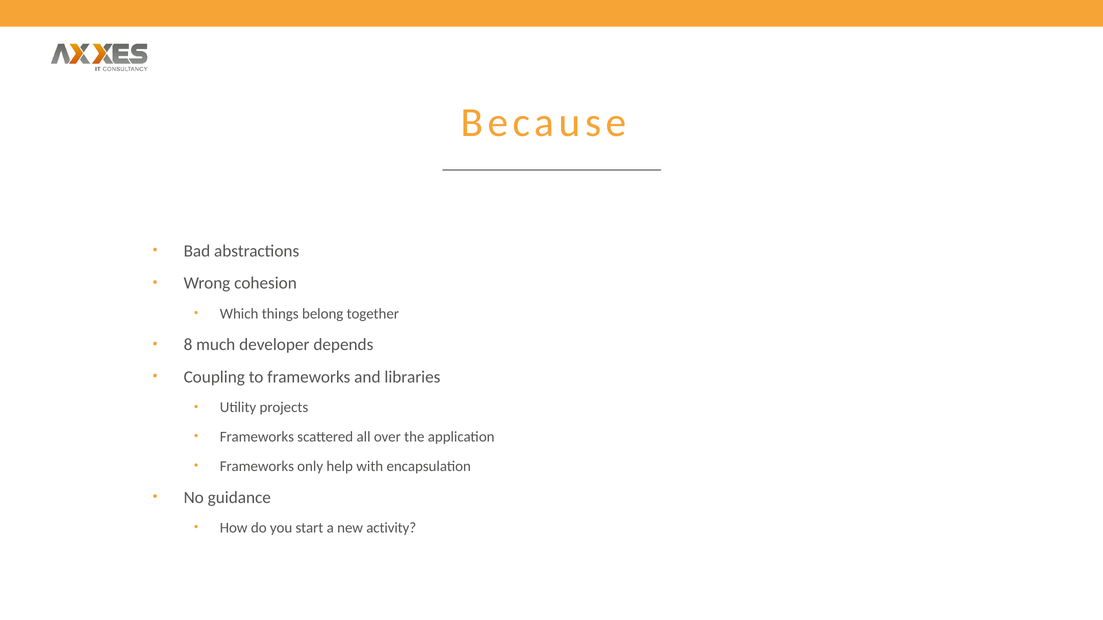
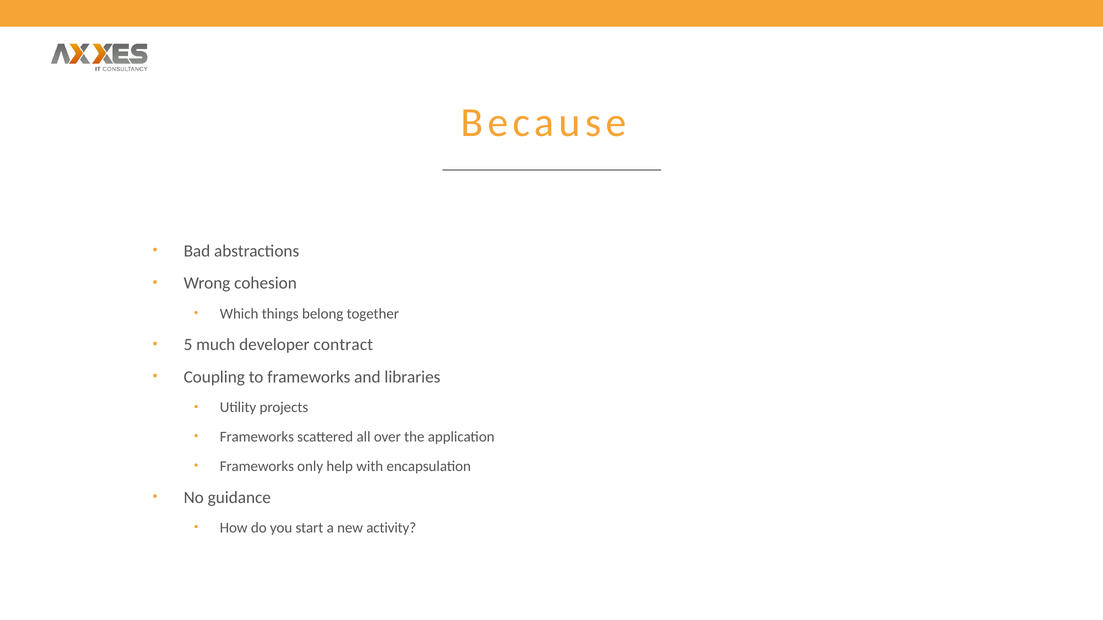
8: 8 -> 5
depends: depends -> contract
